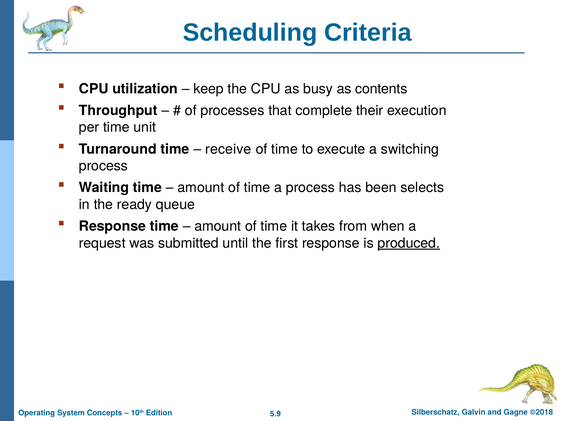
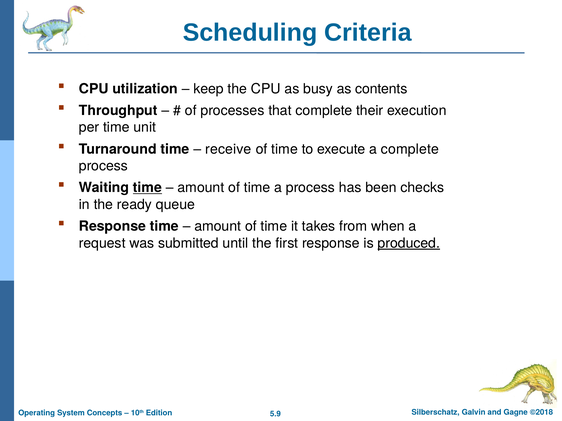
a switching: switching -> complete
time at (147, 188) underline: none -> present
selects: selects -> checks
